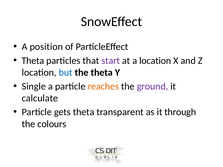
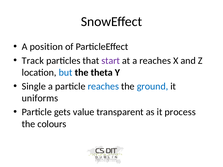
Theta at (33, 61): Theta -> Track
a location: location -> reaches
reaches at (103, 86) colour: orange -> blue
ground colour: purple -> blue
calculate: calculate -> uniforms
gets theta: theta -> value
through: through -> process
